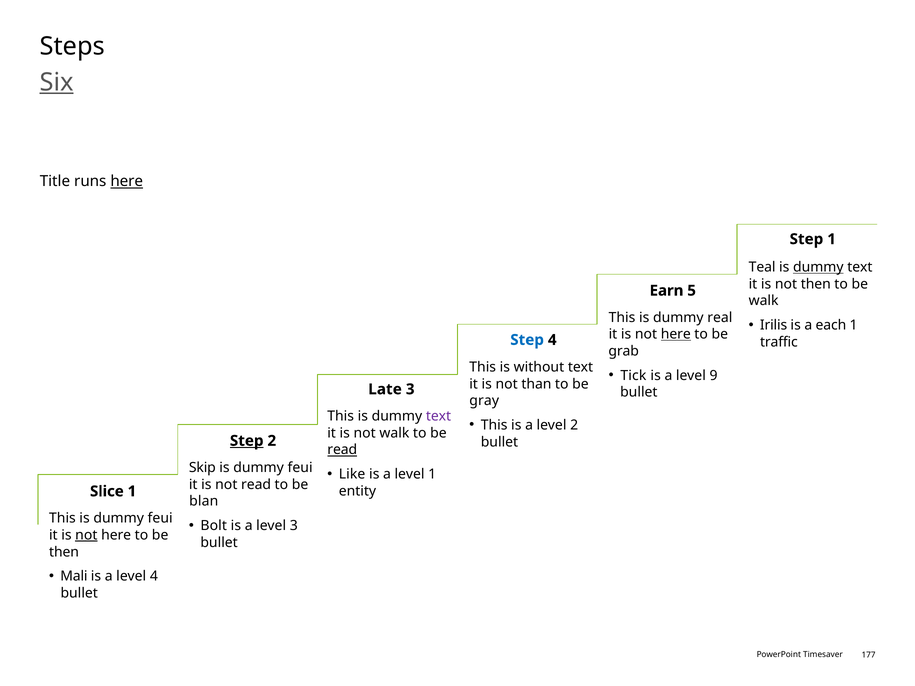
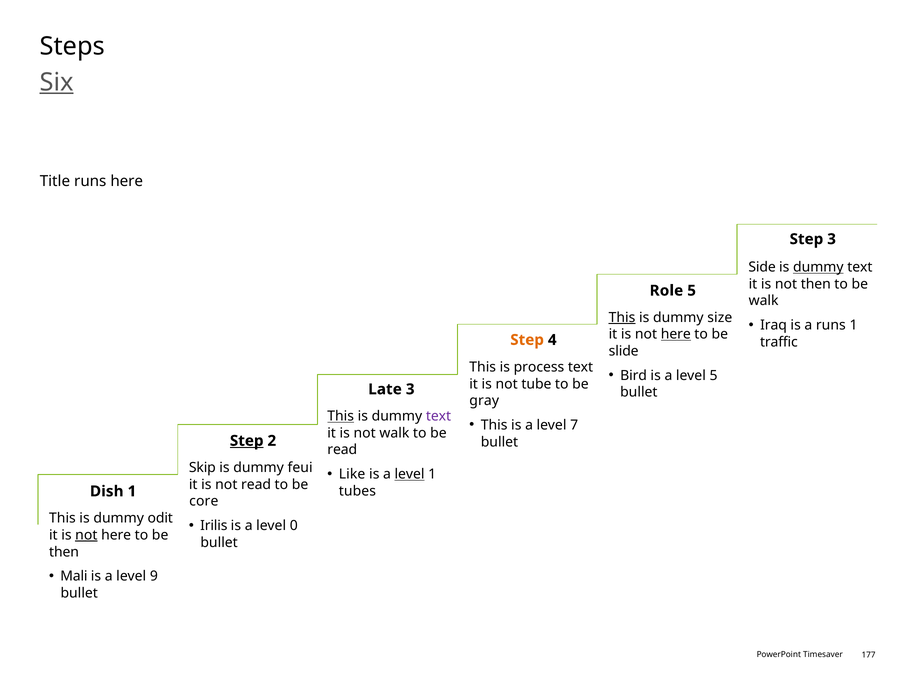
here at (127, 181) underline: present -> none
Step 1: 1 -> 3
Teal: Teal -> Side
Earn: Earn -> Role
This at (622, 318) underline: none -> present
real: real -> size
Irilis: Irilis -> Iraq
a each: each -> runs
Step at (527, 340) colour: blue -> orange
grab: grab -> slide
without: without -> process
Tick: Tick -> Bird
level 9: 9 -> 5
than: than -> tube
This at (341, 416) underline: none -> present
level 2: 2 -> 7
read at (342, 450) underline: present -> none
level at (410, 474) underline: none -> present
entity: entity -> tubes
Slice: Slice -> Dish
blan: blan -> core
This is dummy feui: feui -> odit
Bolt: Bolt -> Irilis
level 3: 3 -> 0
level 4: 4 -> 9
